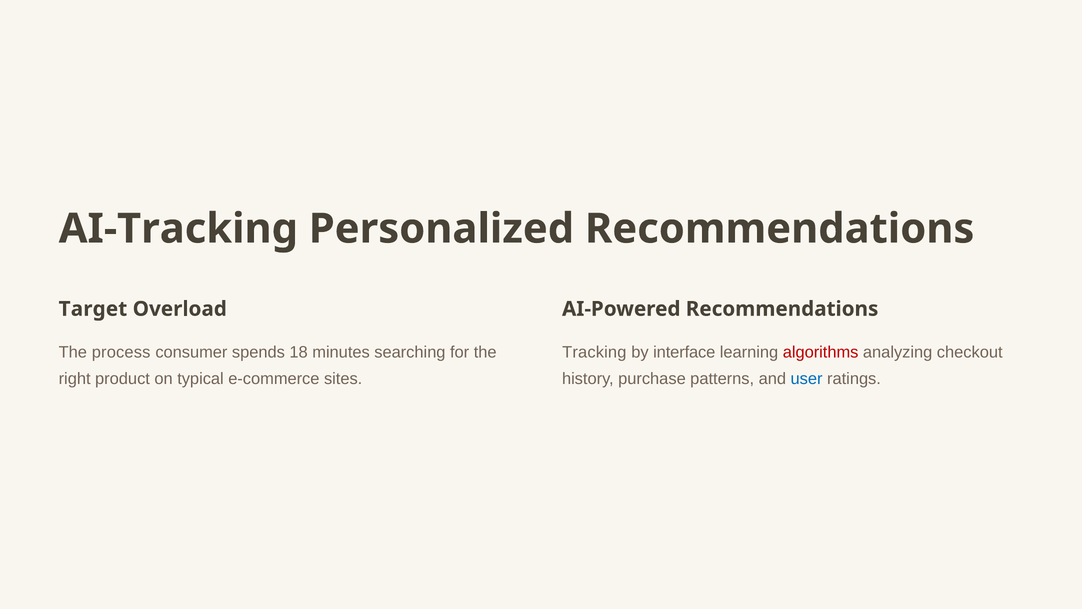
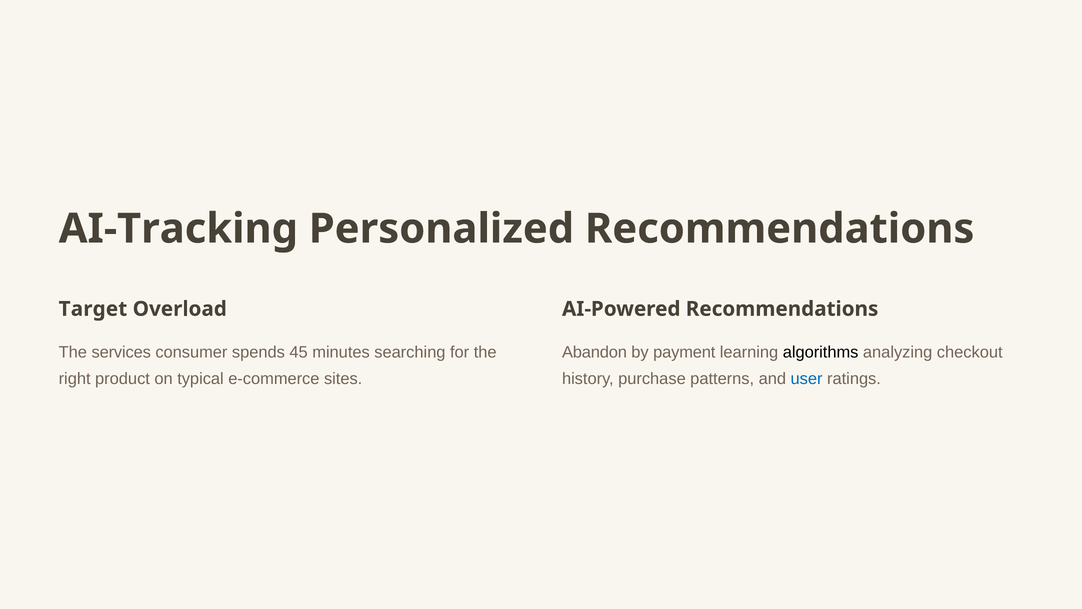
process: process -> services
18: 18 -> 45
Tracking: Tracking -> Abandon
interface: interface -> payment
algorithms colour: red -> black
